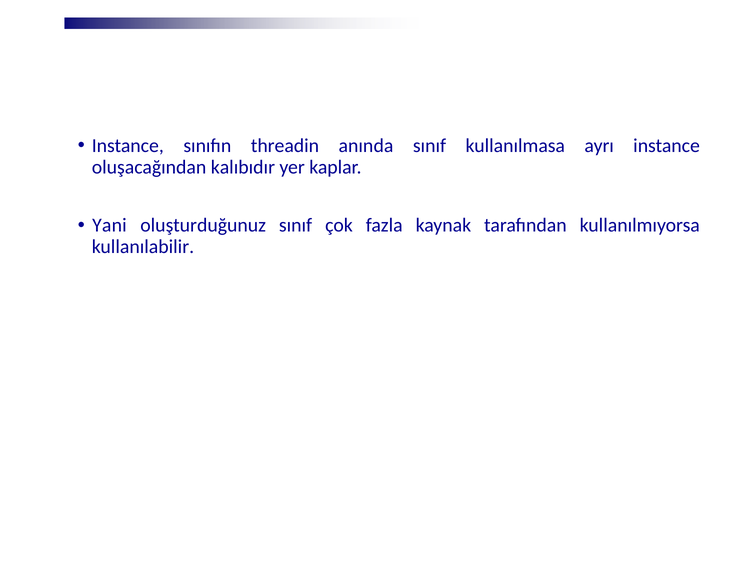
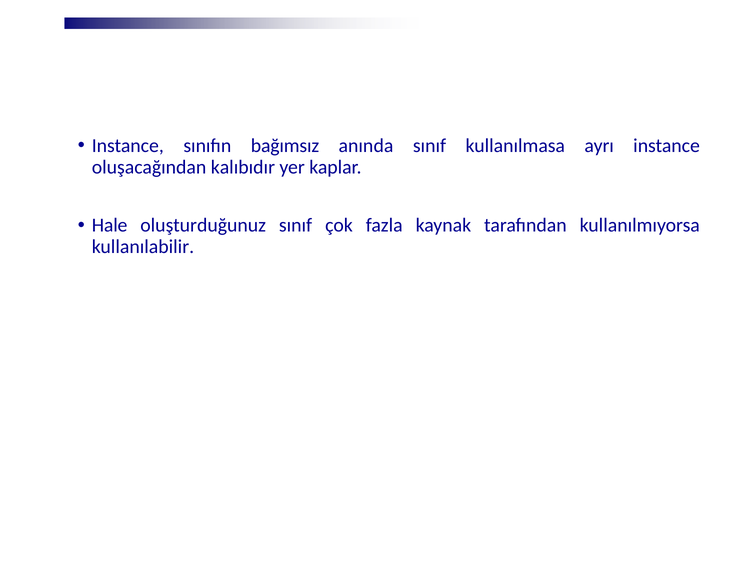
threadin: threadin -> bağımsız
Yani: Yani -> Hale
